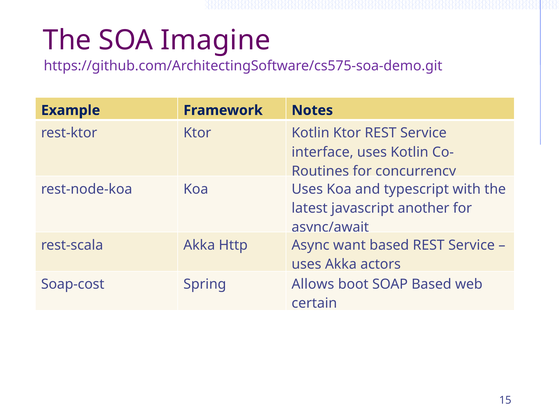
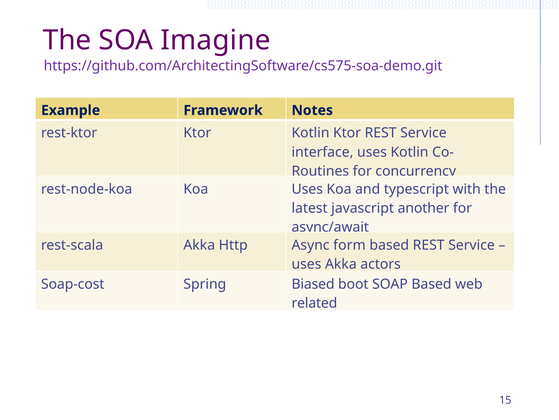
want: want -> form
Allows: Allows -> Biased
certain: certain -> related
